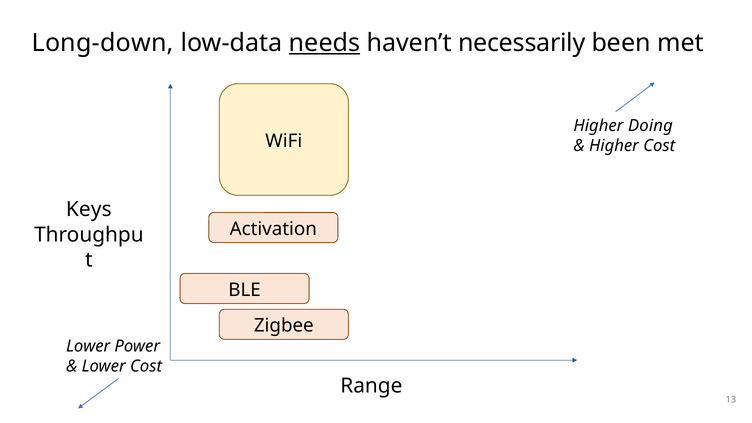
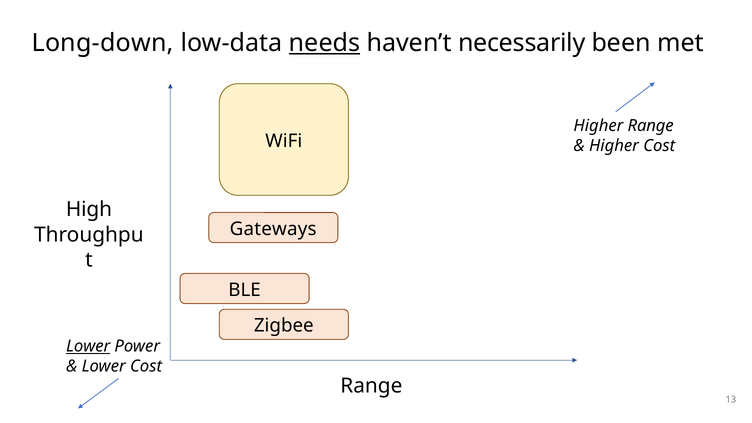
Higher Doing: Doing -> Range
Keys: Keys -> High
Activation: Activation -> Gateways
Lower at (88, 346) underline: none -> present
